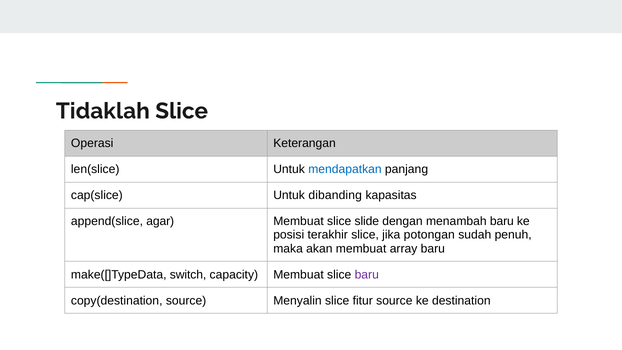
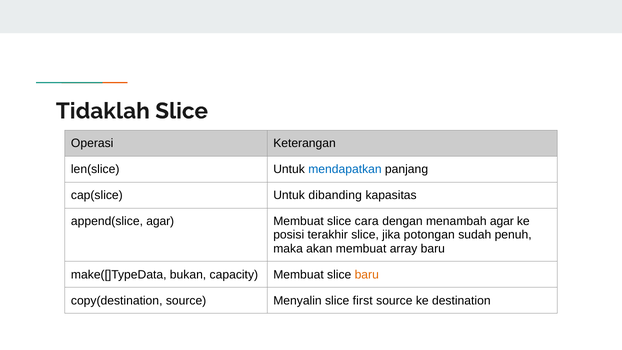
slide: slide -> cara
menambah baru: baru -> agar
switch: switch -> bukan
baru at (367, 274) colour: purple -> orange
fitur: fitur -> first
